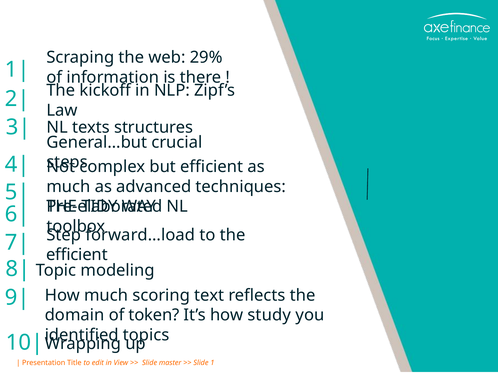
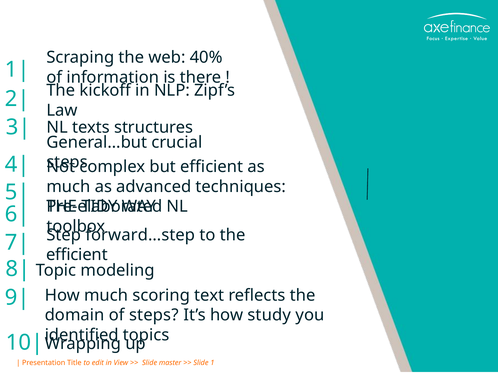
29%: 29% -> 40%
forward…load: forward…load -> forward…step
of token: token -> steps
